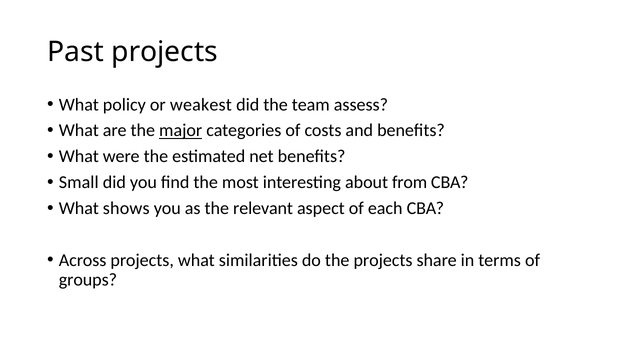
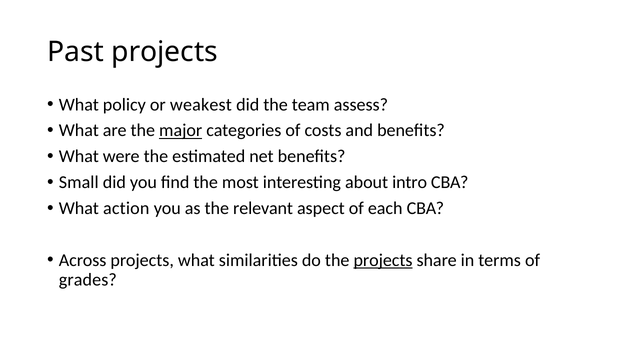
from: from -> intro
shows: shows -> action
projects at (383, 260) underline: none -> present
groups: groups -> grades
